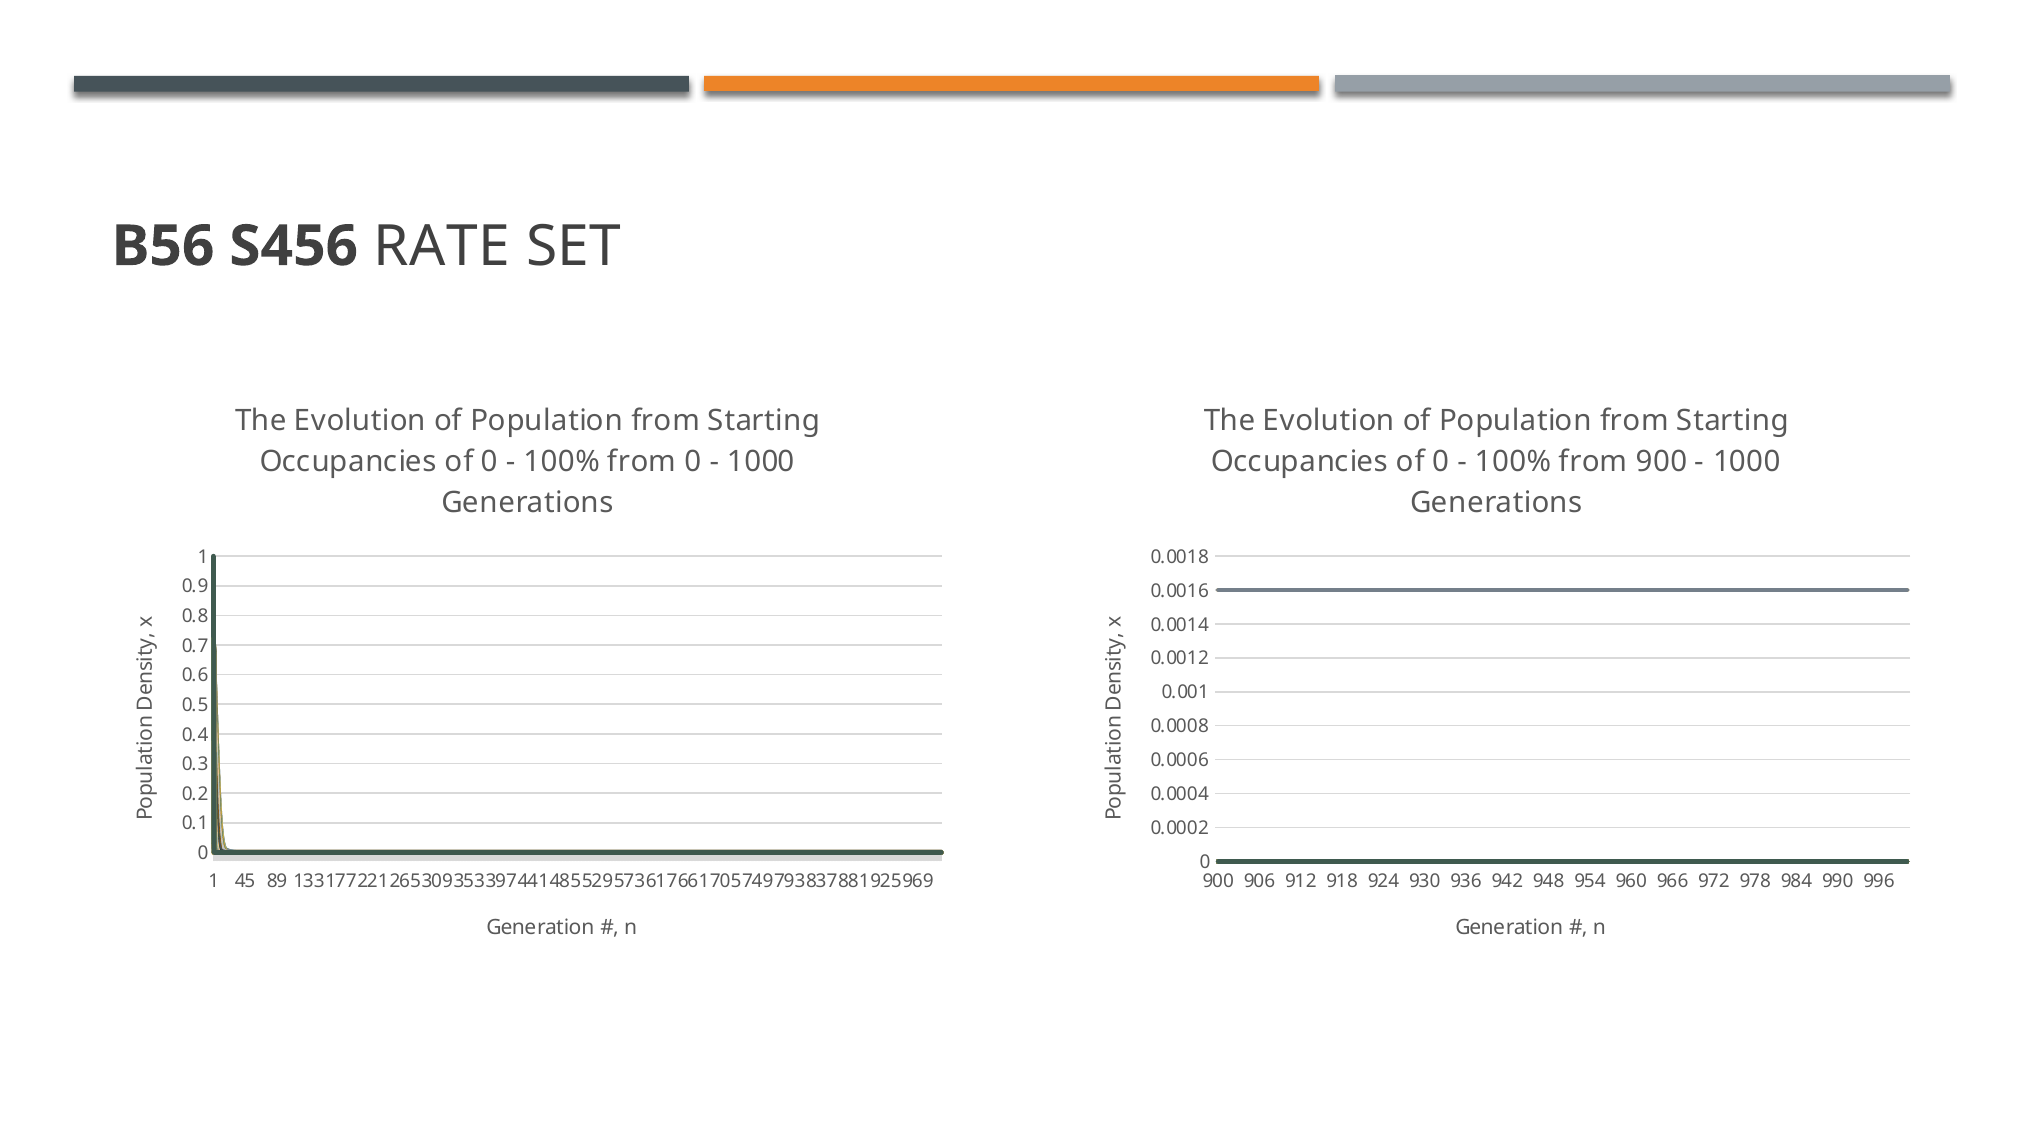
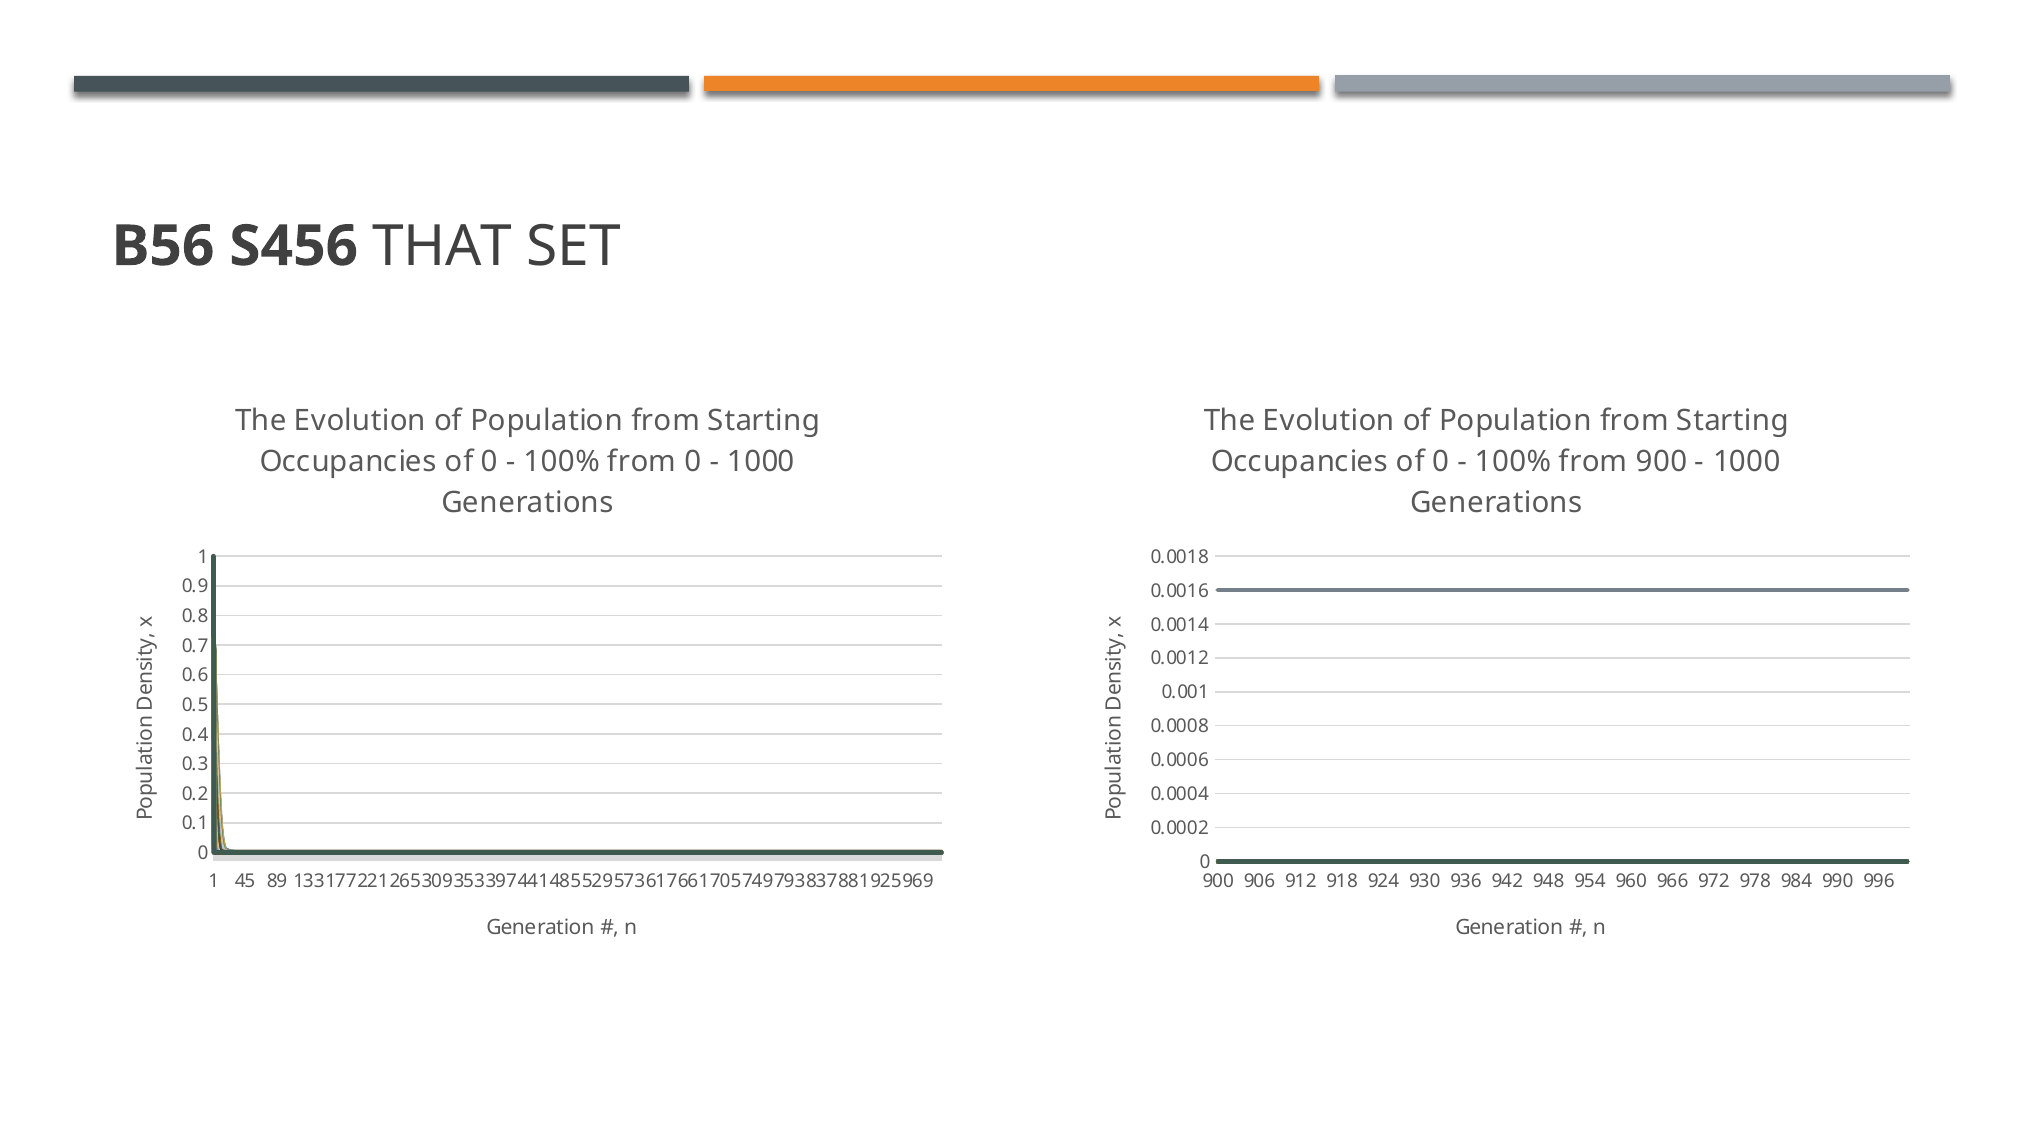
RATE: RATE -> THAT
